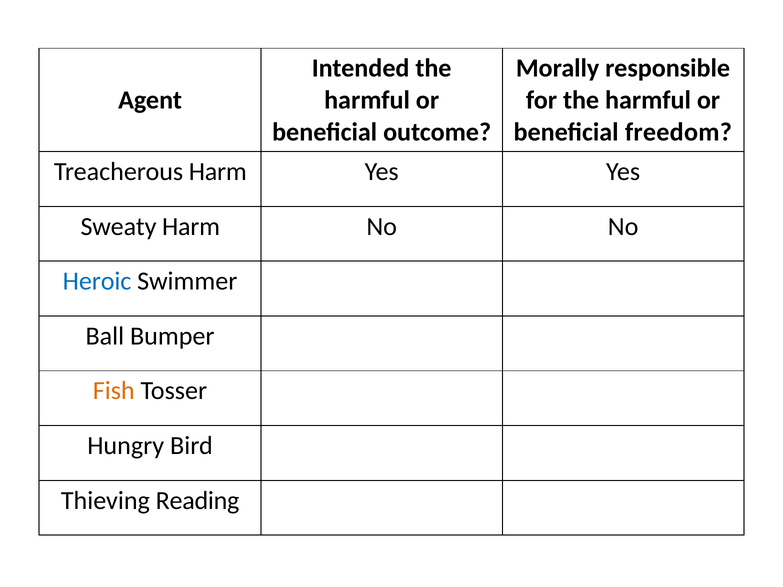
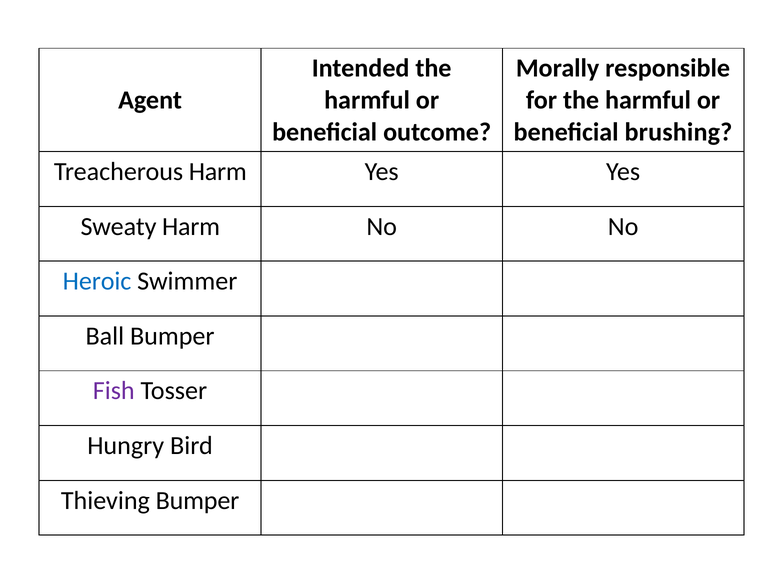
freedom: freedom -> brushing
Fish colour: orange -> purple
Thieving Reading: Reading -> Bumper
